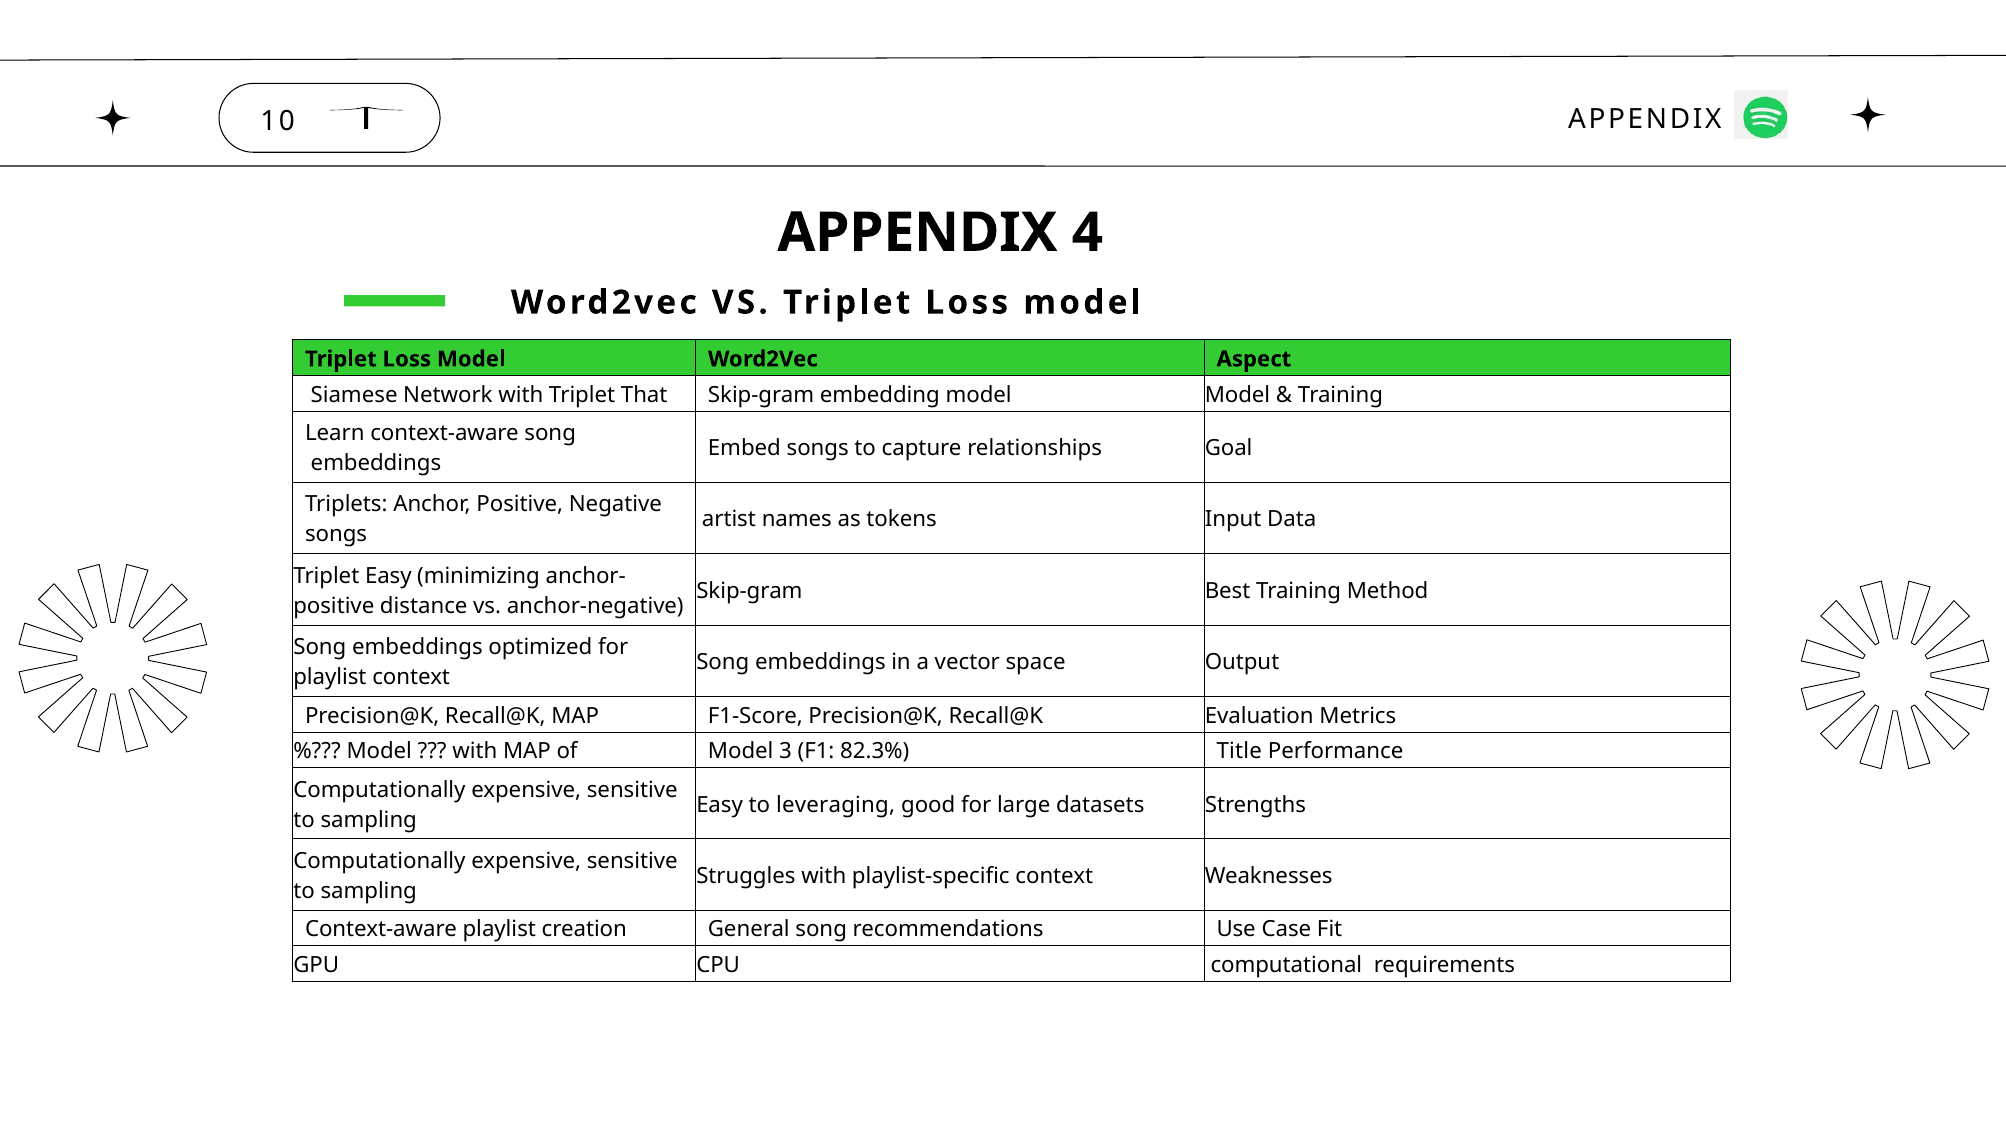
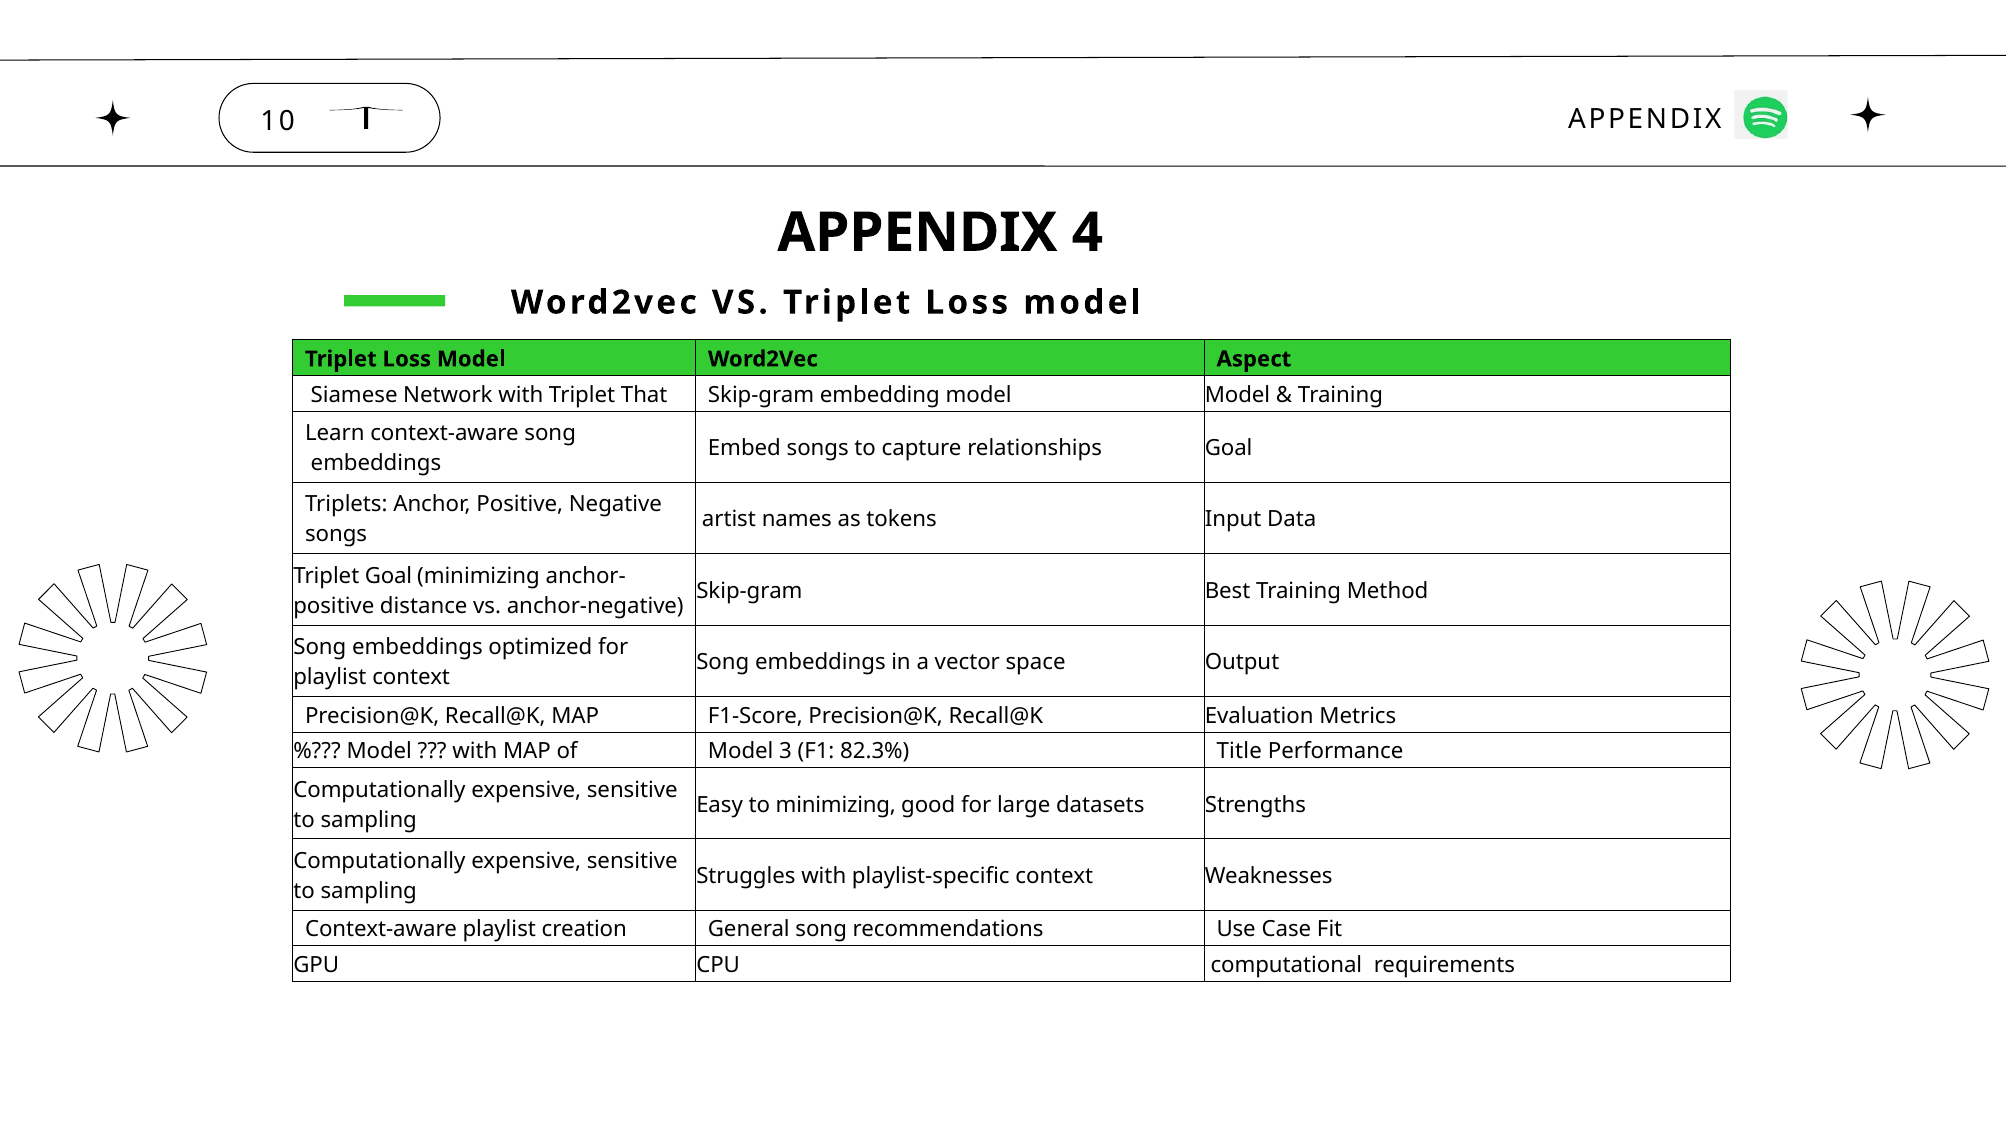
Triplet Easy: Easy -> Goal
to leveraging: leveraging -> minimizing
